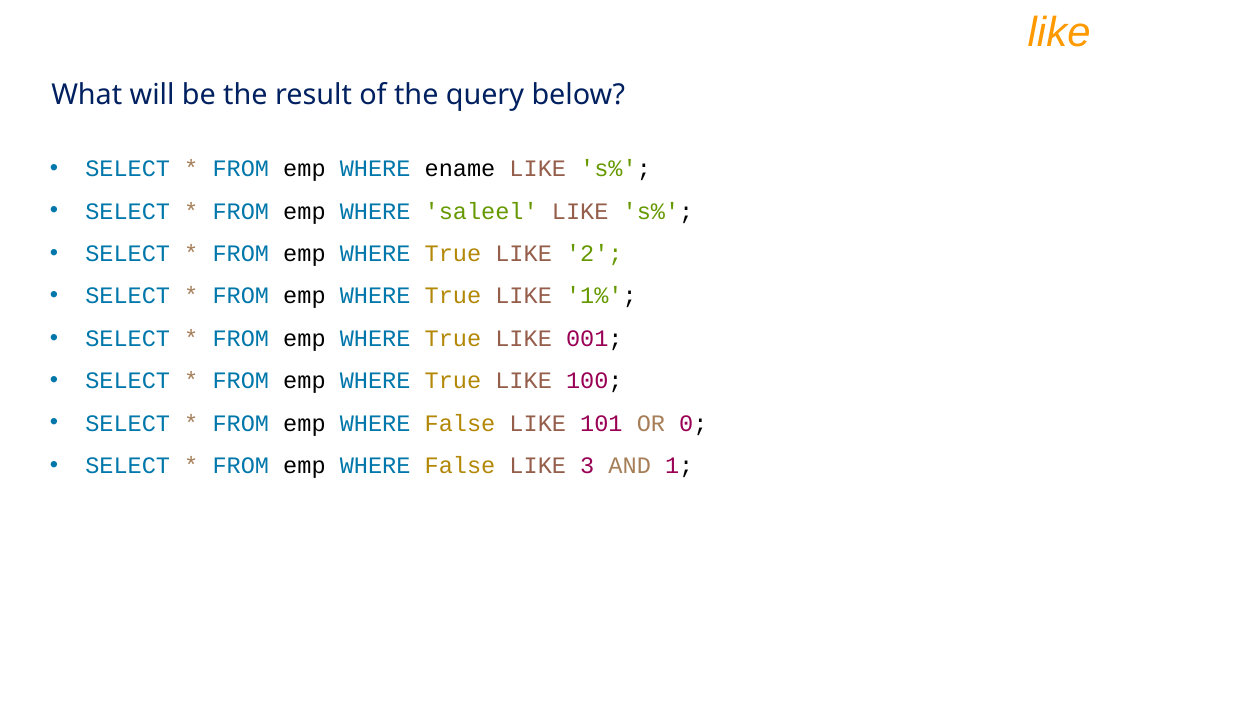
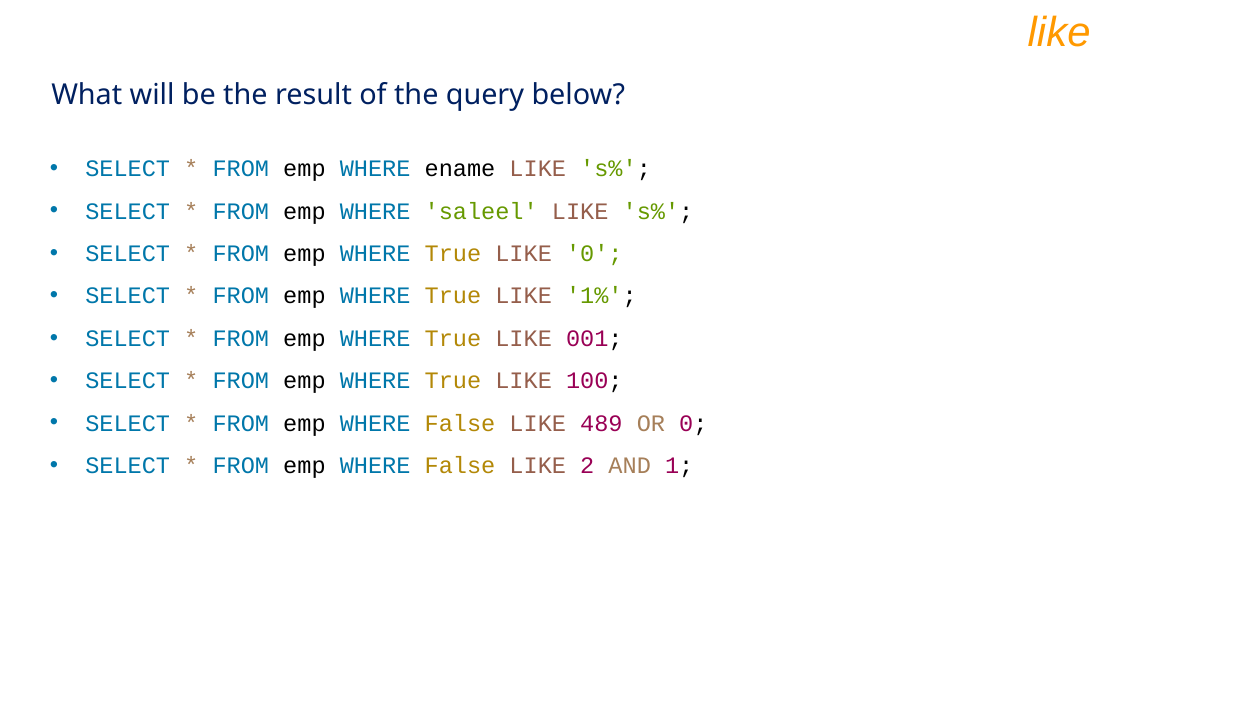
LIKE 2: 2 -> 0
101: 101 -> 489
3: 3 -> 2
